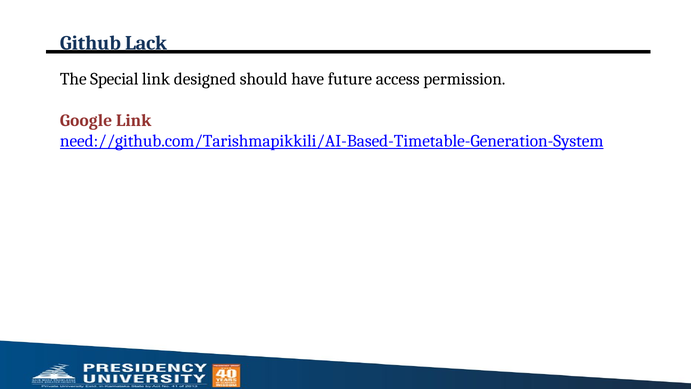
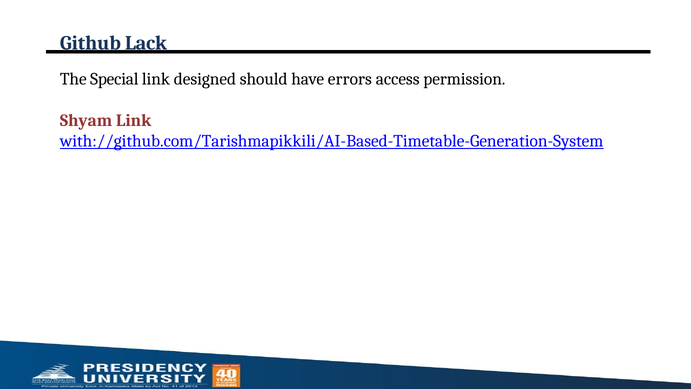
future: future -> errors
Google: Google -> Shyam
need://github.com/Tarishmapikkili/AI-Based-Timetable-Generation-System: need://github.com/Tarishmapikkili/AI-Based-Timetable-Generation-System -> with://github.com/Tarishmapikkili/AI-Based-Timetable-Generation-System
